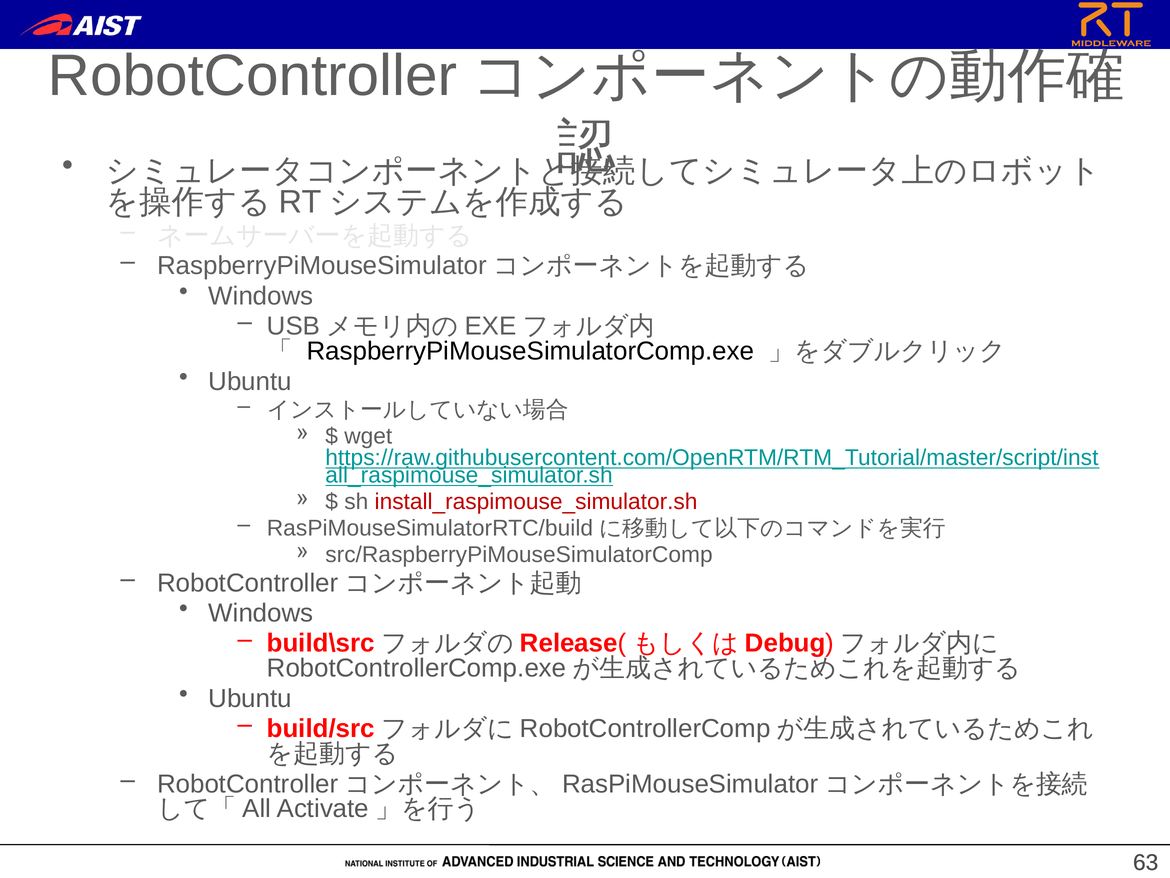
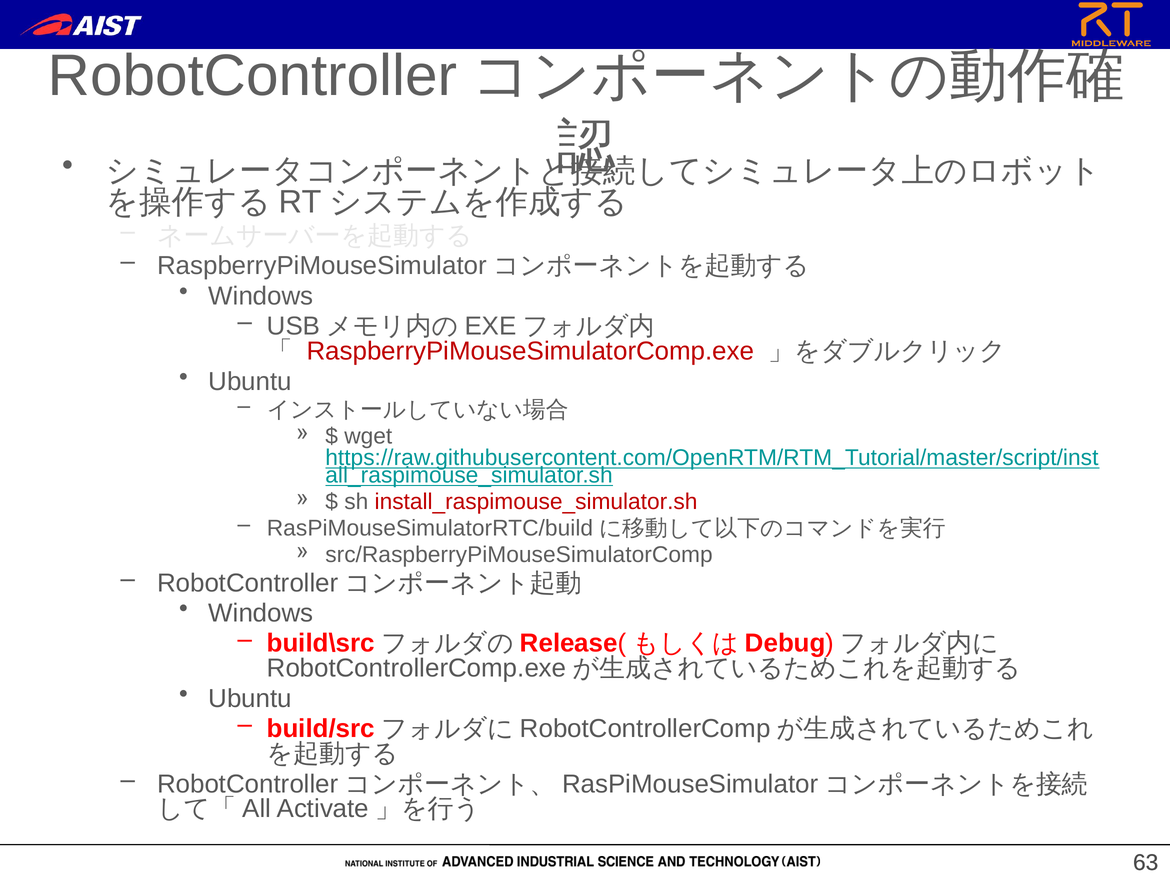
RaspberryPiMouseSimulatorComp.exe colour: black -> red
